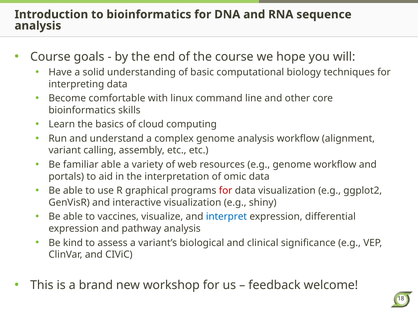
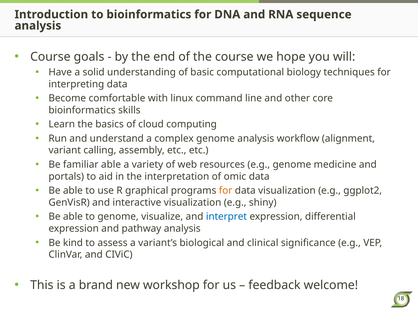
genome workflow: workflow -> medicine
for at (226, 190) colour: red -> orange
to vaccines: vaccines -> genome
